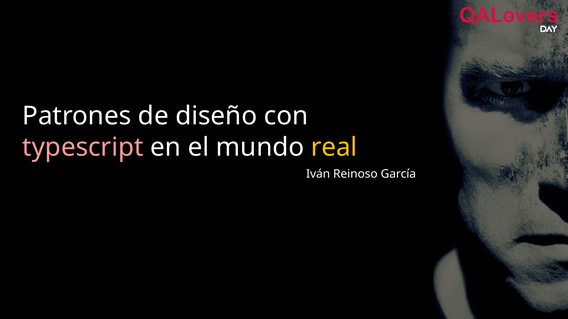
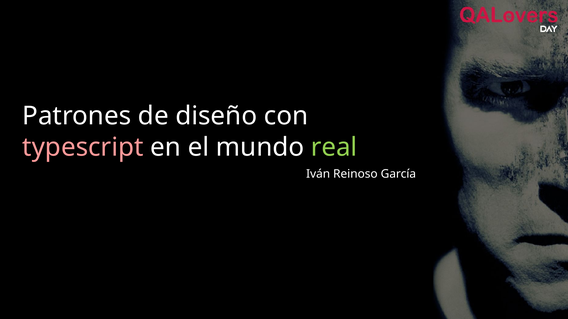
real colour: yellow -> light green
